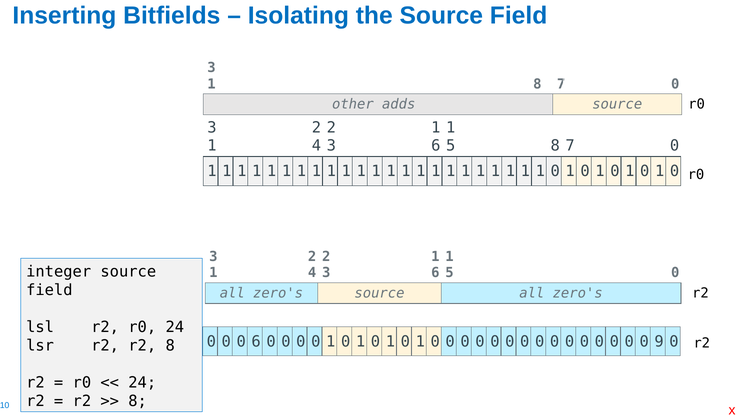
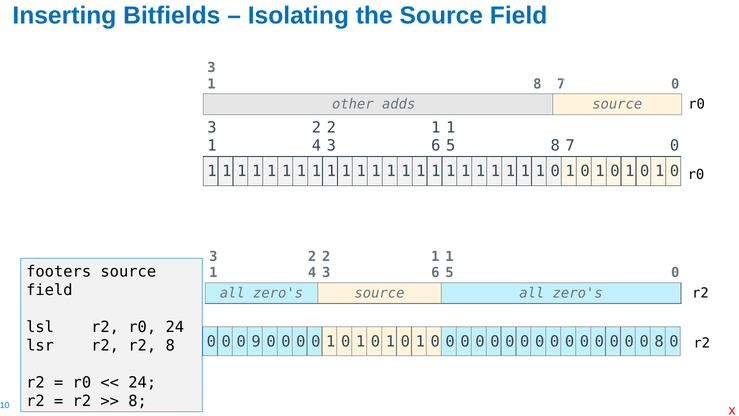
integer: integer -> footers
0 6: 6 -> 9
0 9: 9 -> 8
